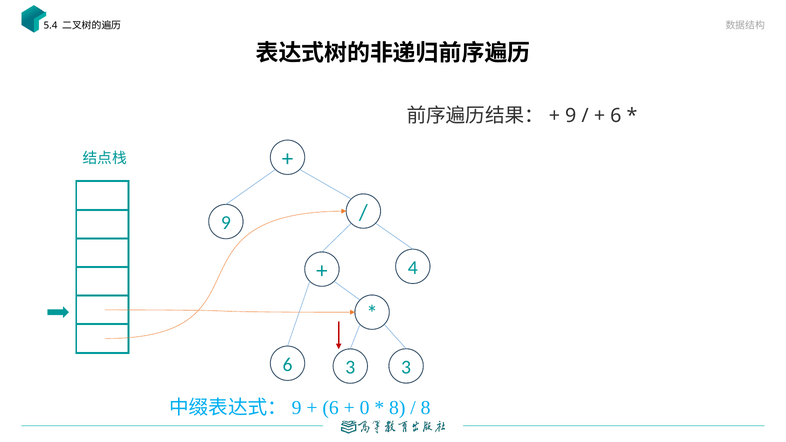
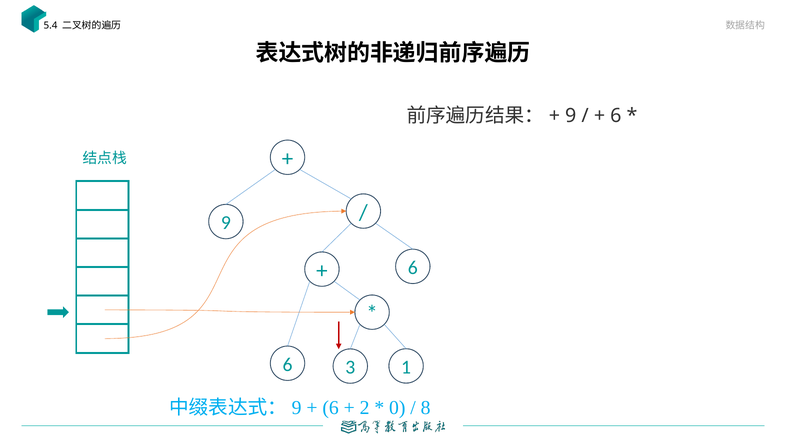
4 at (413, 268): 4 -> 6
3 3: 3 -> 1
0: 0 -> 2
8 at (397, 408): 8 -> 0
